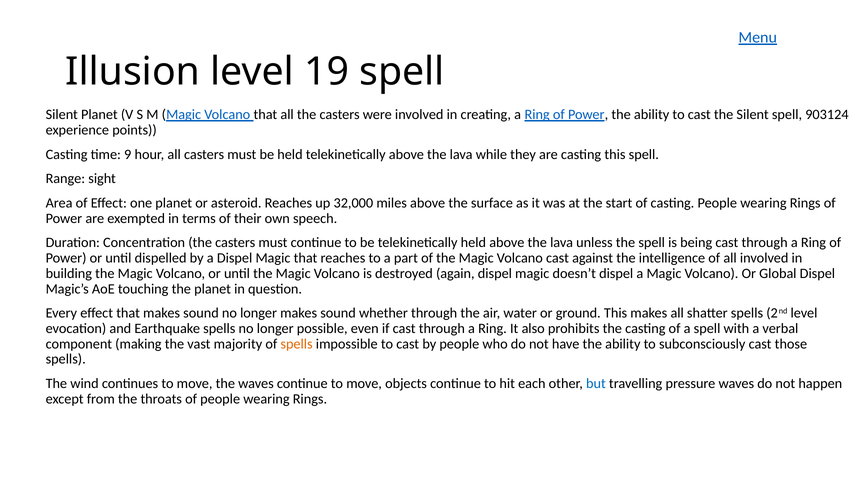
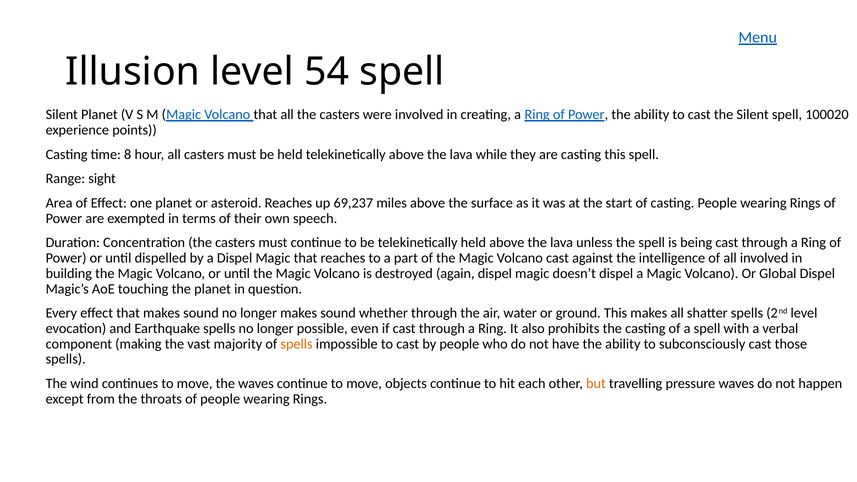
19: 19 -> 54
903124: 903124 -> 100020
9: 9 -> 8
32,000: 32,000 -> 69,237
but colour: blue -> orange
